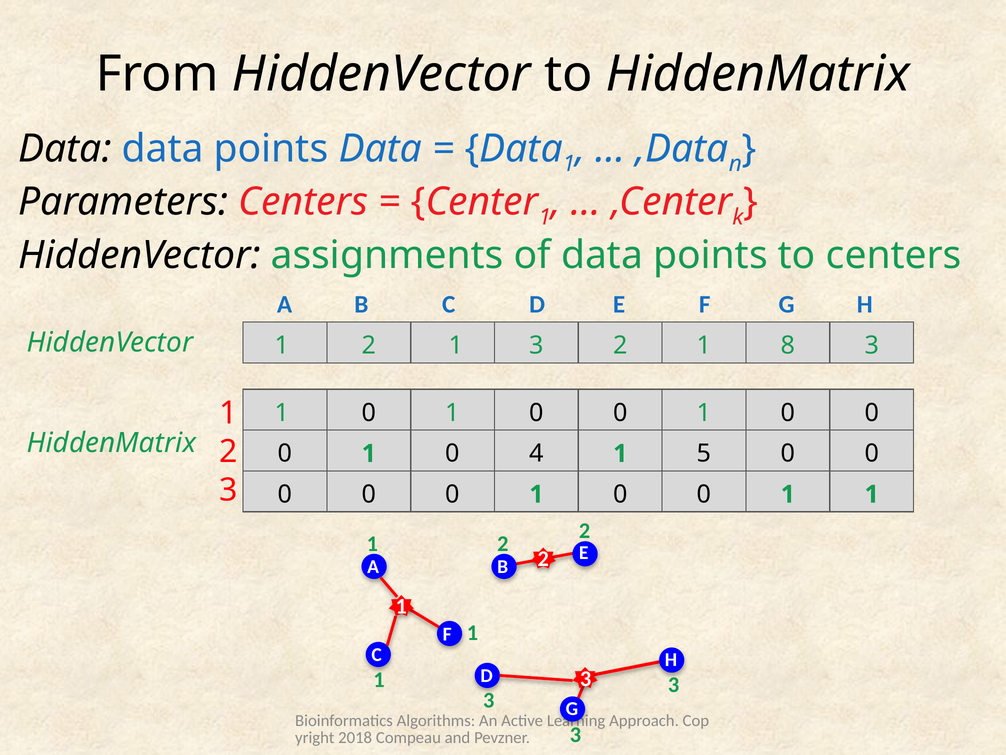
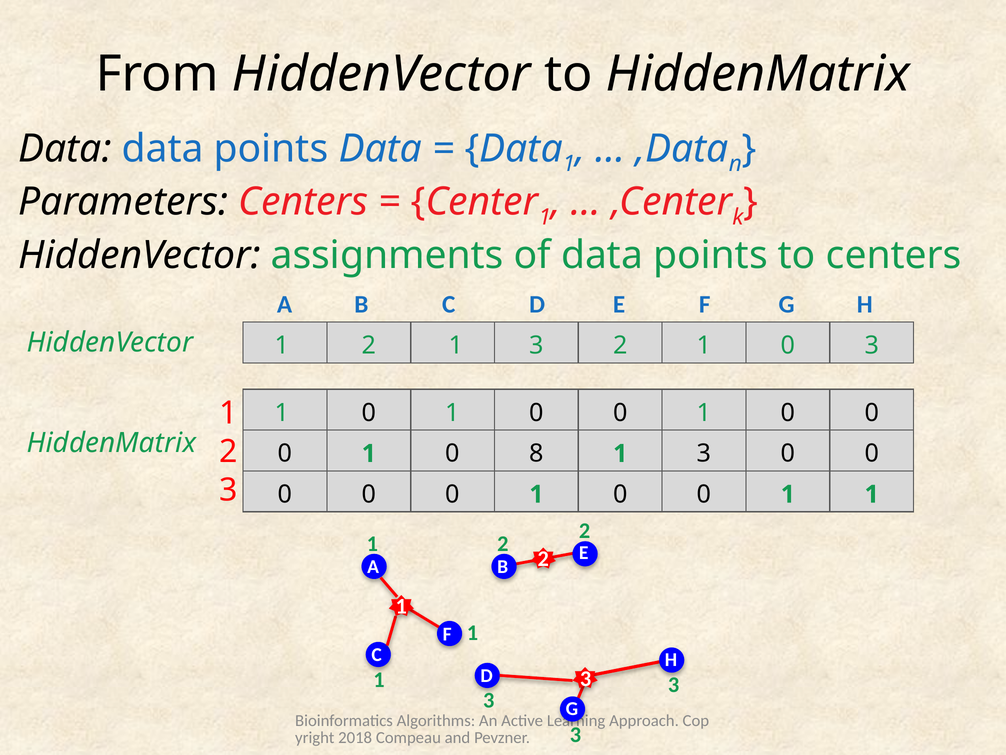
2 1 8: 8 -> 0
4: 4 -> 8
5 at (704, 453): 5 -> 3
